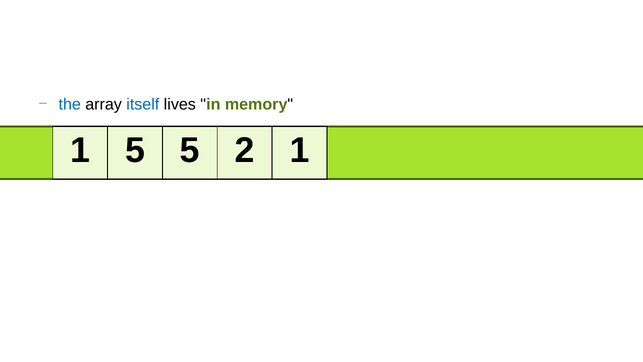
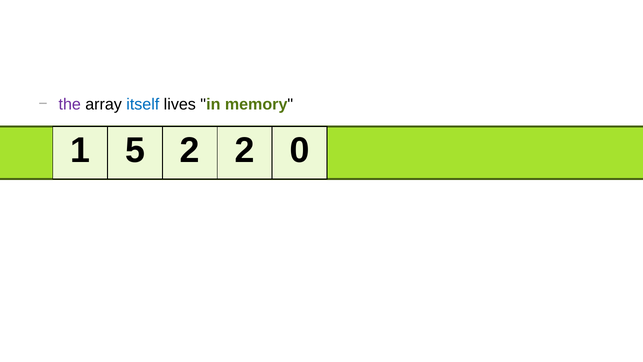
the colour: blue -> purple
5 5: 5 -> 2
2 1: 1 -> 0
